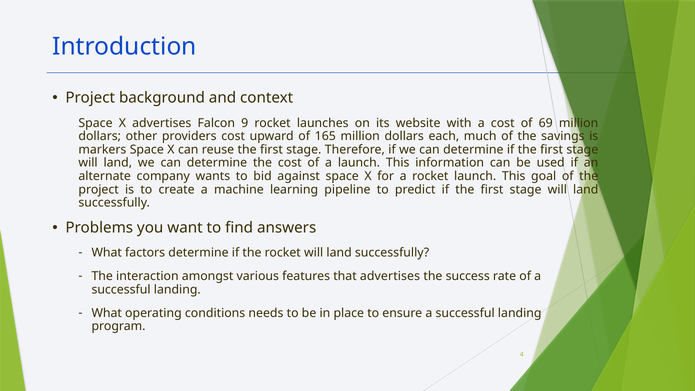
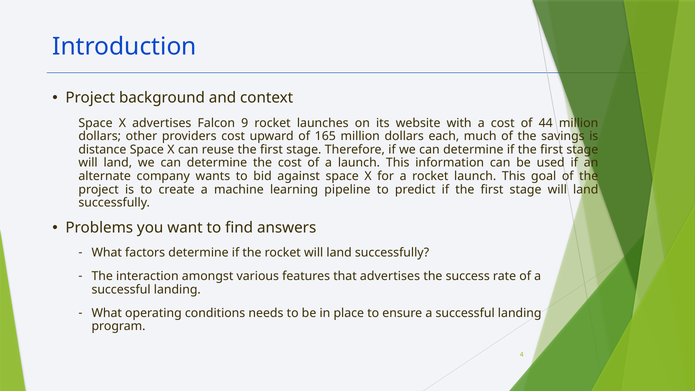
69: 69 -> 44
markers: markers -> distance
